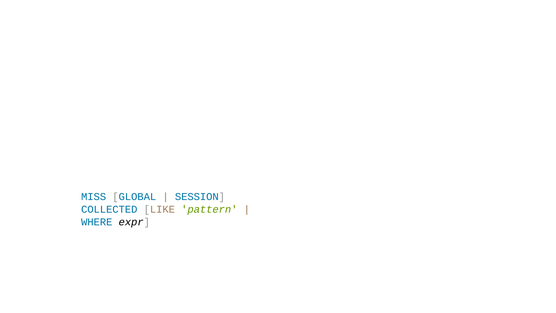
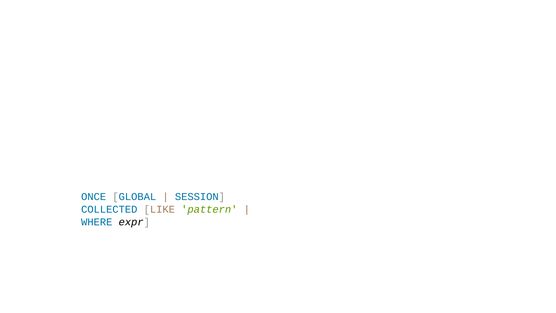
MISS: MISS -> ONCE
